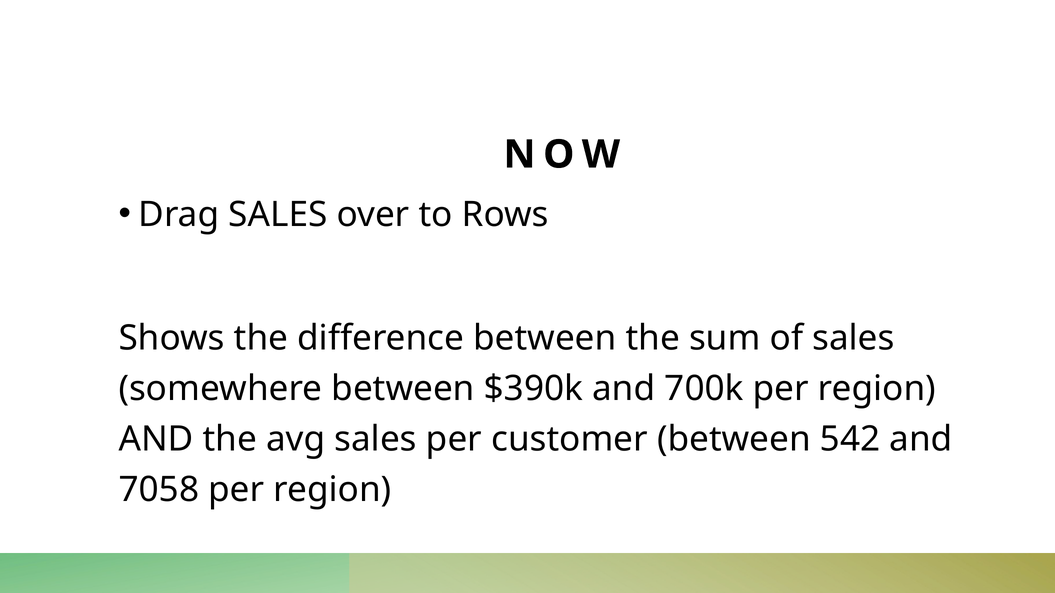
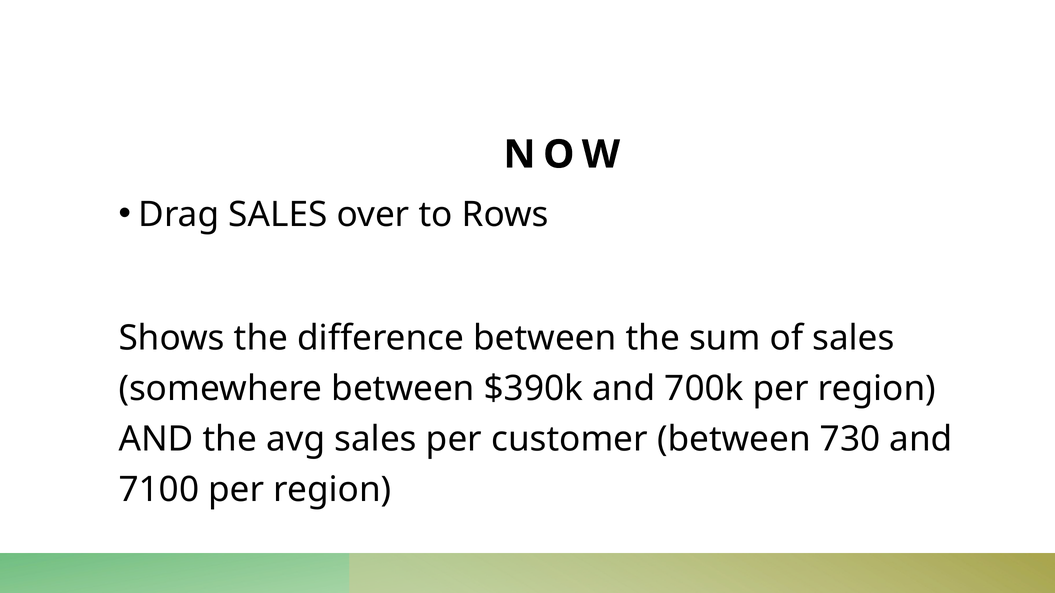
542: 542 -> 730
7058: 7058 -> 7100
